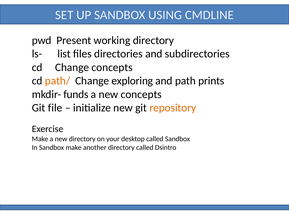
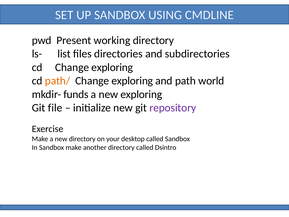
cd Change concepts: concepts -> exploring
prints: prints -> world
new concepts: concepts -> exploring
repository colour: orange -> purple
